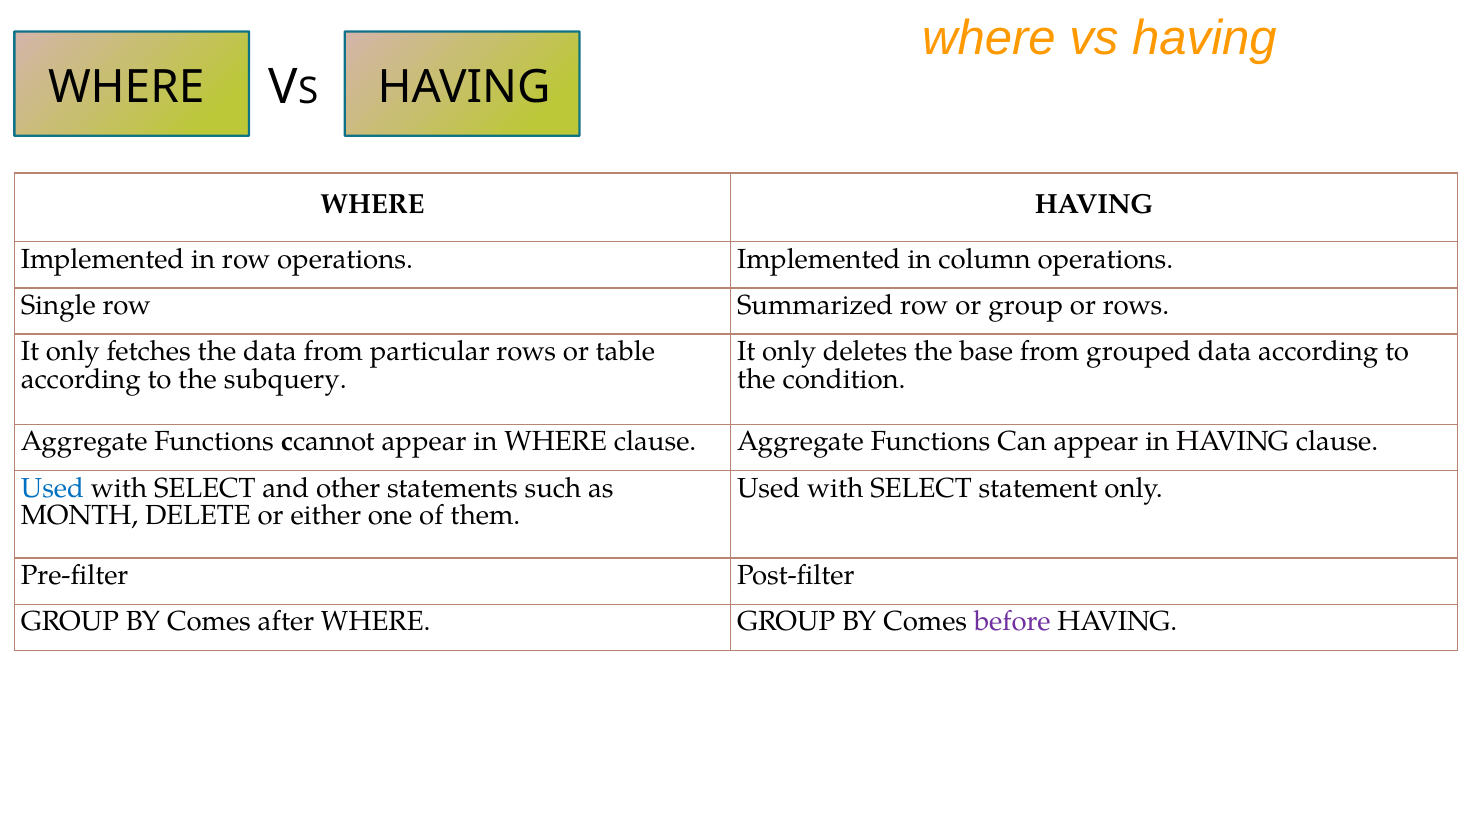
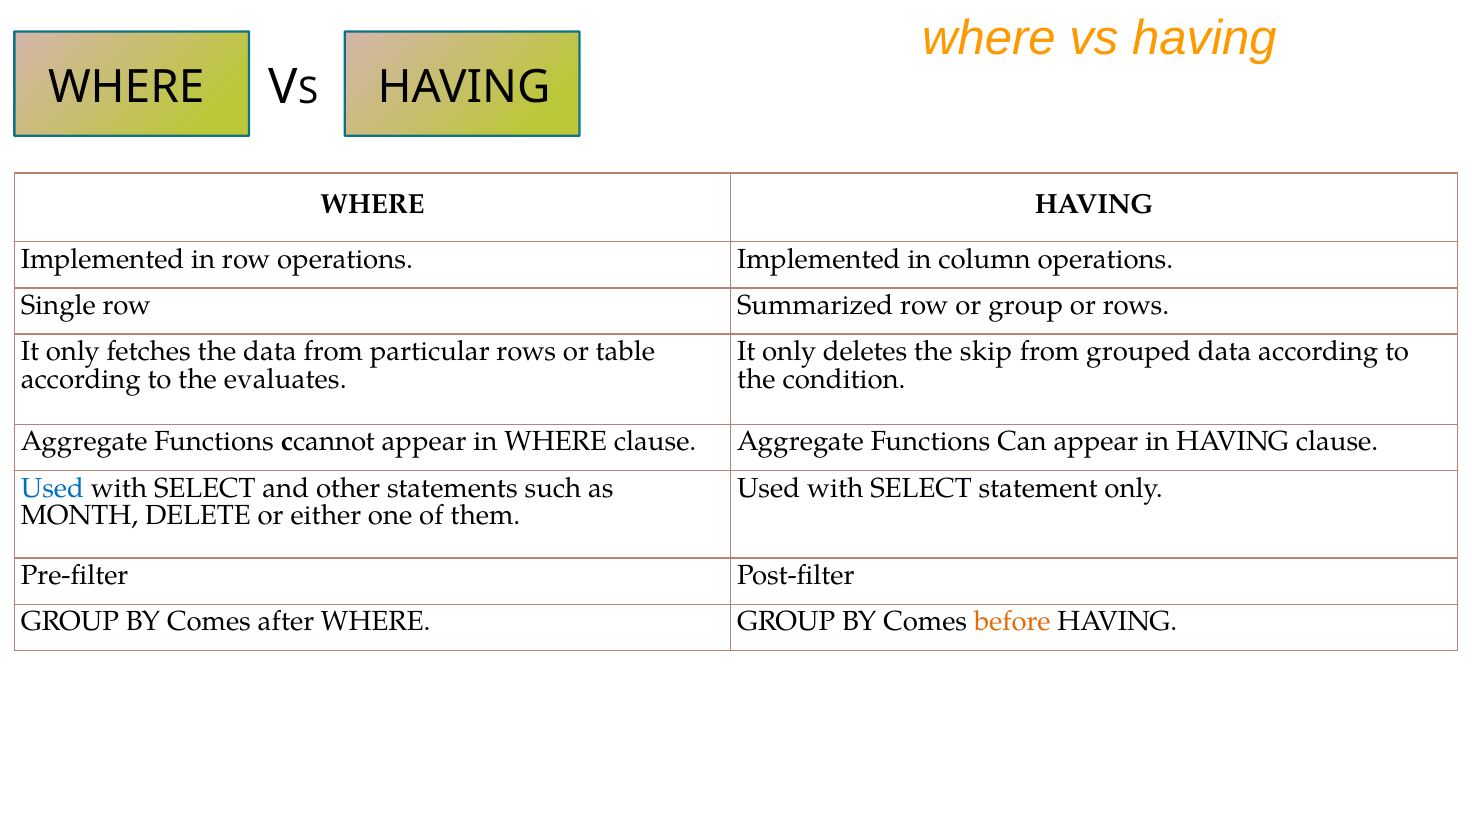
base: base -> skip
subquery: subquery -> evaluates
before colour: purple -> orange
